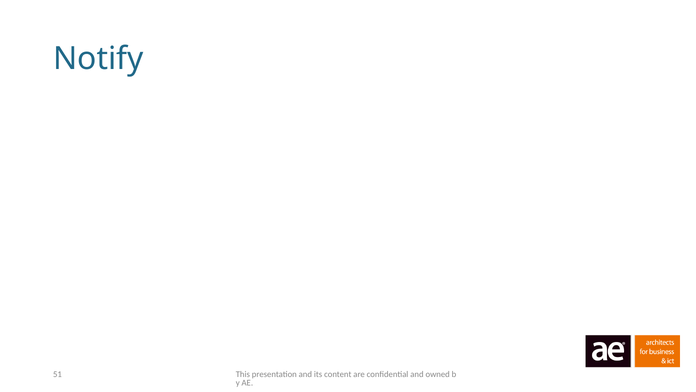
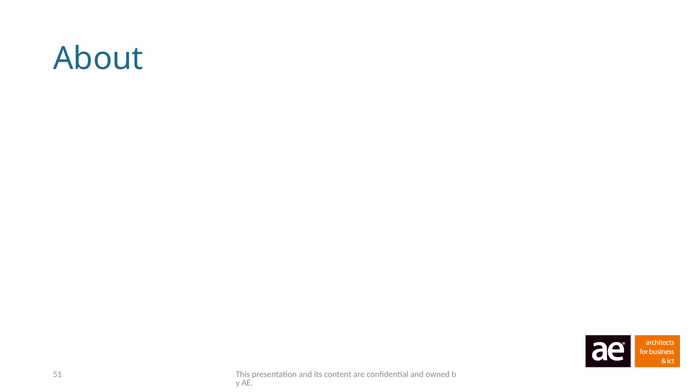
Notify: Notify -> About
